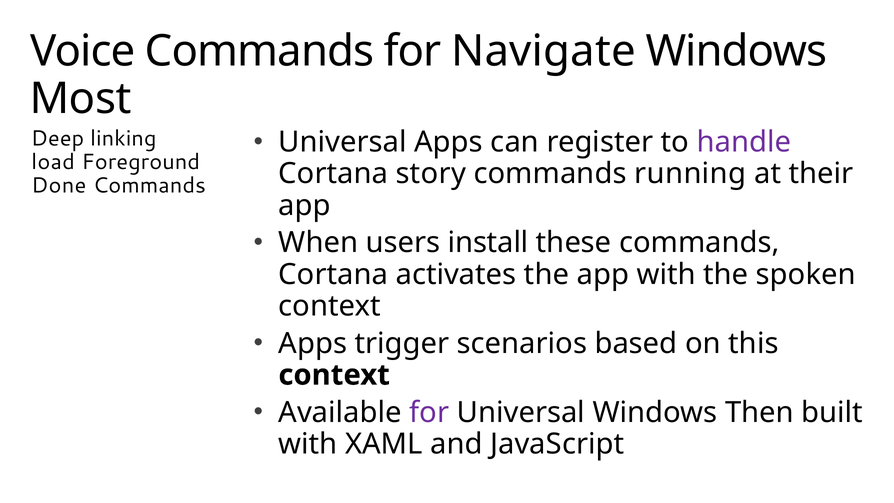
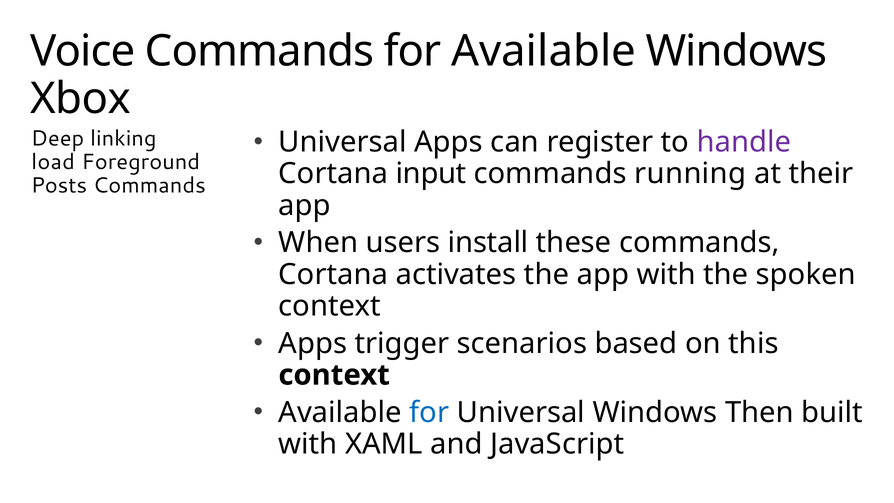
for Navigate: Navigate -> Available
Most: Most -> Xbox
story: story -> input
Done: Done -> Posts
for at (429, 412) colour: purple -> blue
